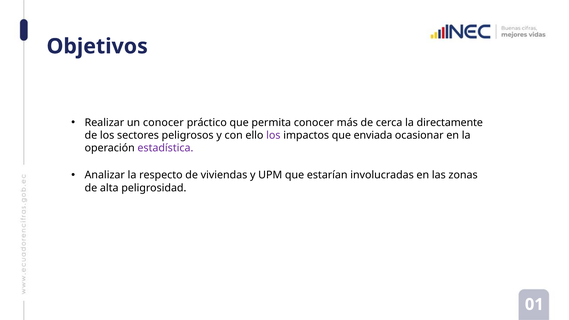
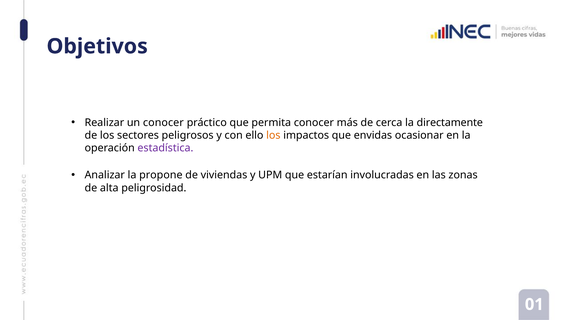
los at (273, 135) colour: purple -> orange
enviada: enviada -> envidas
respecto: respecto -> propone
